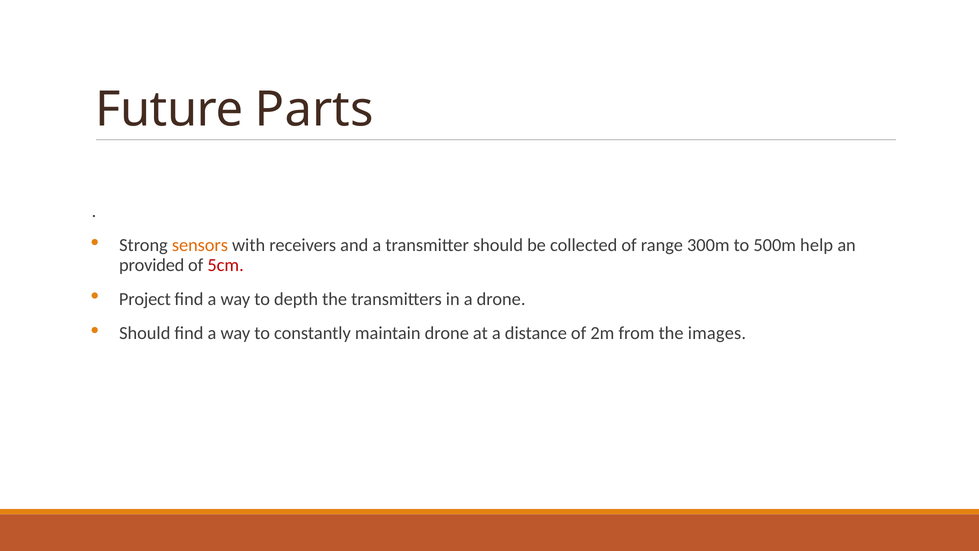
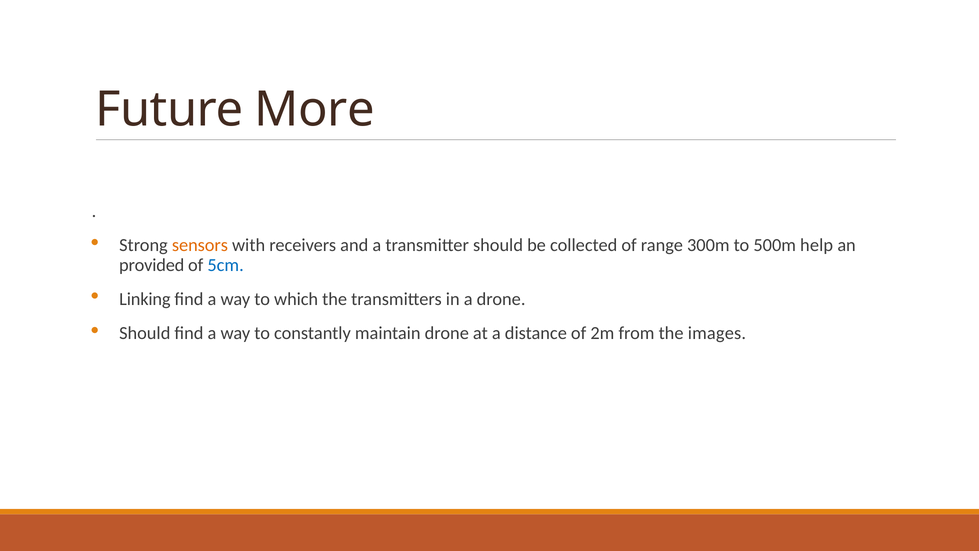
Parts: Parts -> More
5cm colour: red -> blue
Project: Project -> Linking
depth: depth -> which
